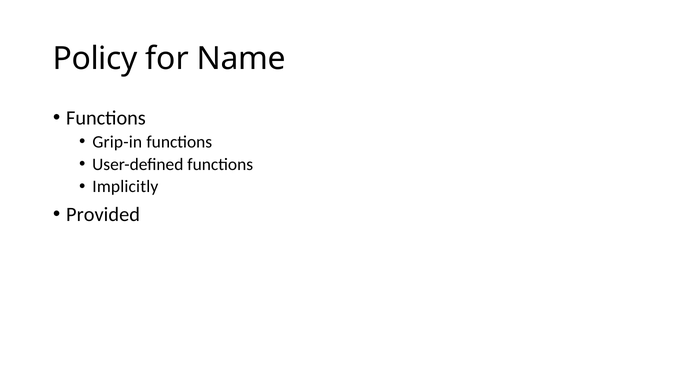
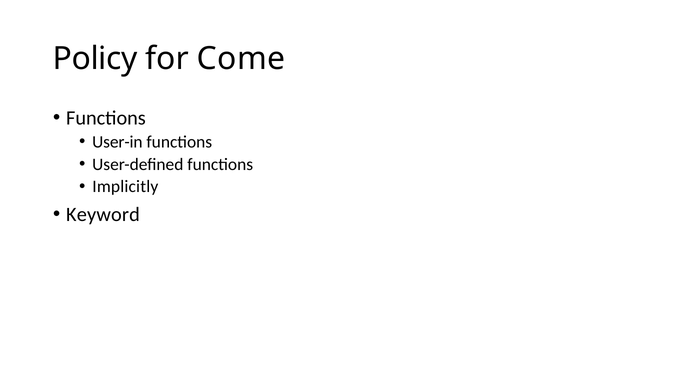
Name: Name -> Come
Grip-in: Grip-in -> User-in
Provided: Provided -> Keyword
